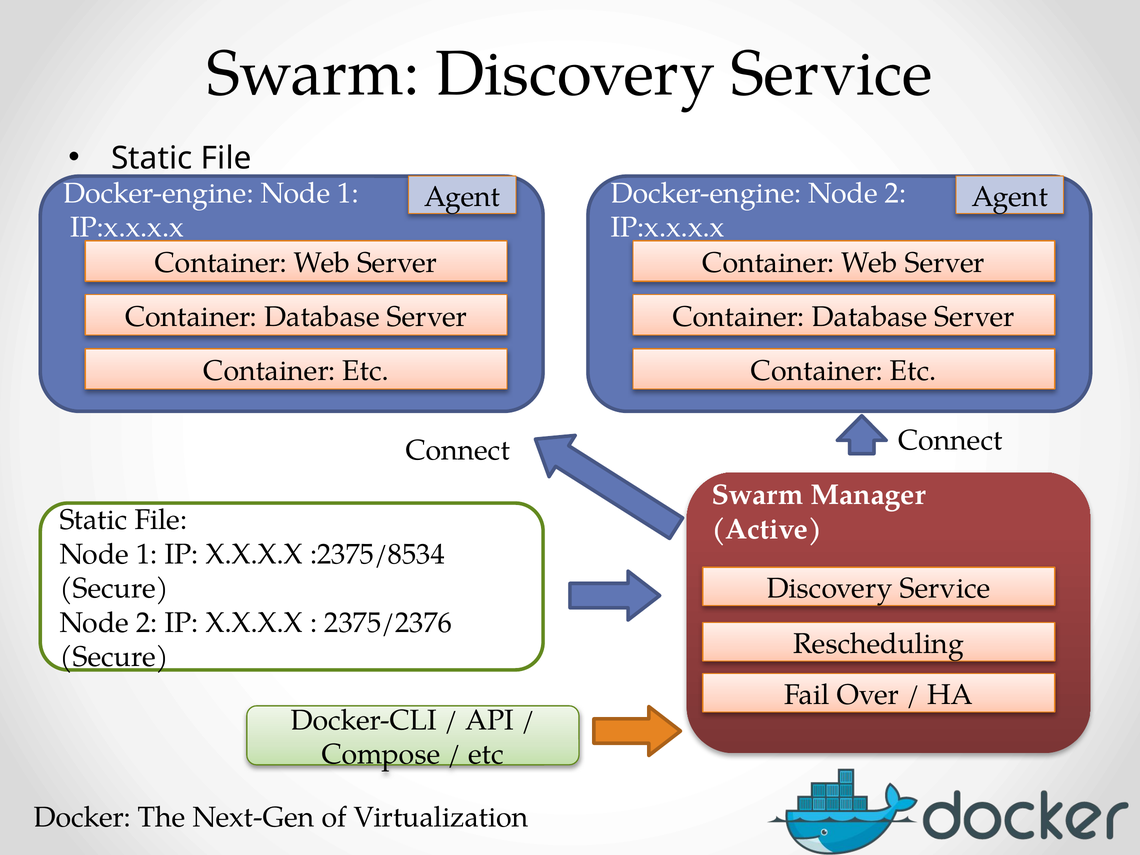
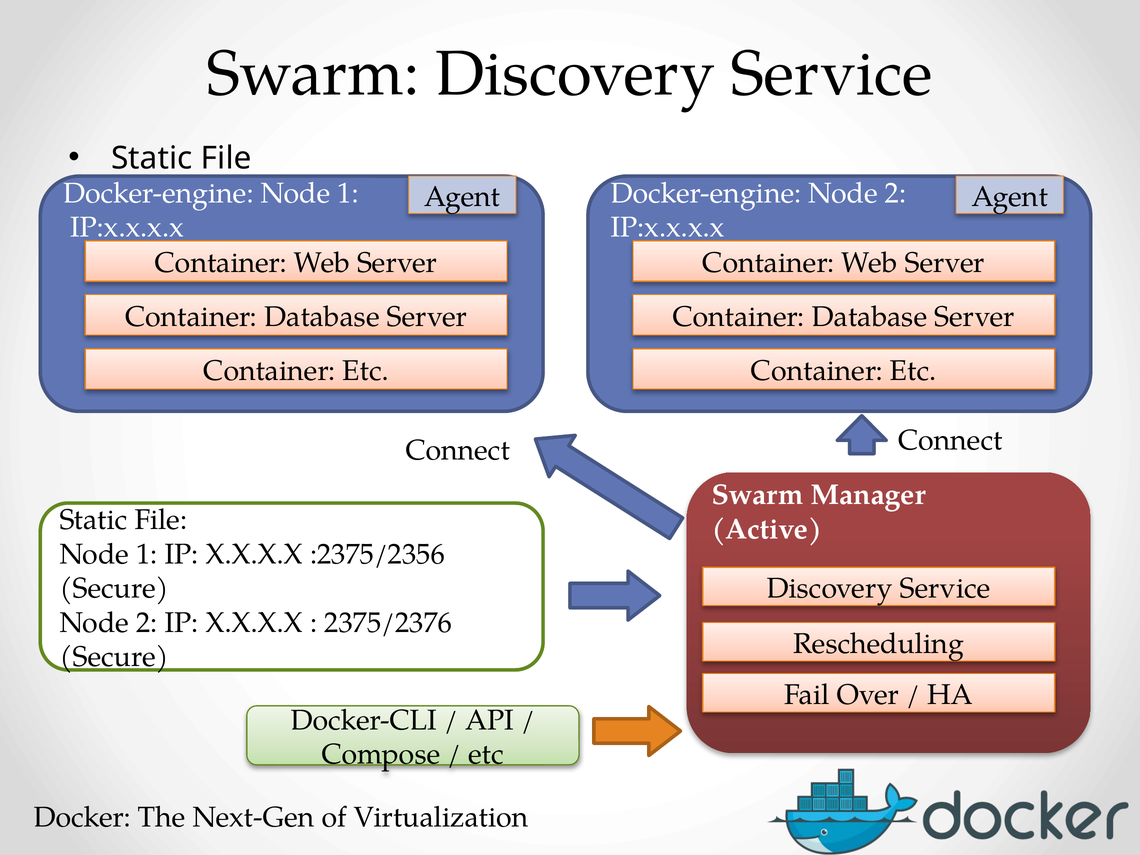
:2375/8534: :2375/8534 -> :2375/2356
